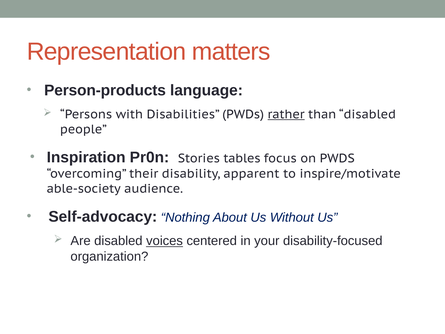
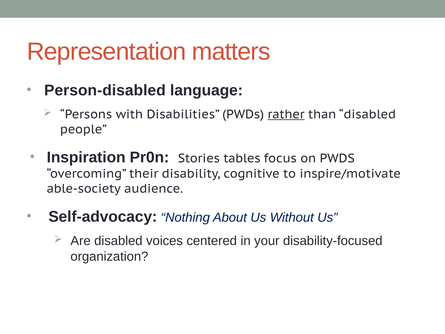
Person-products: Person-products -> Person-disabled
apparent: apparent -> cognitive
voices underline: present -> none
